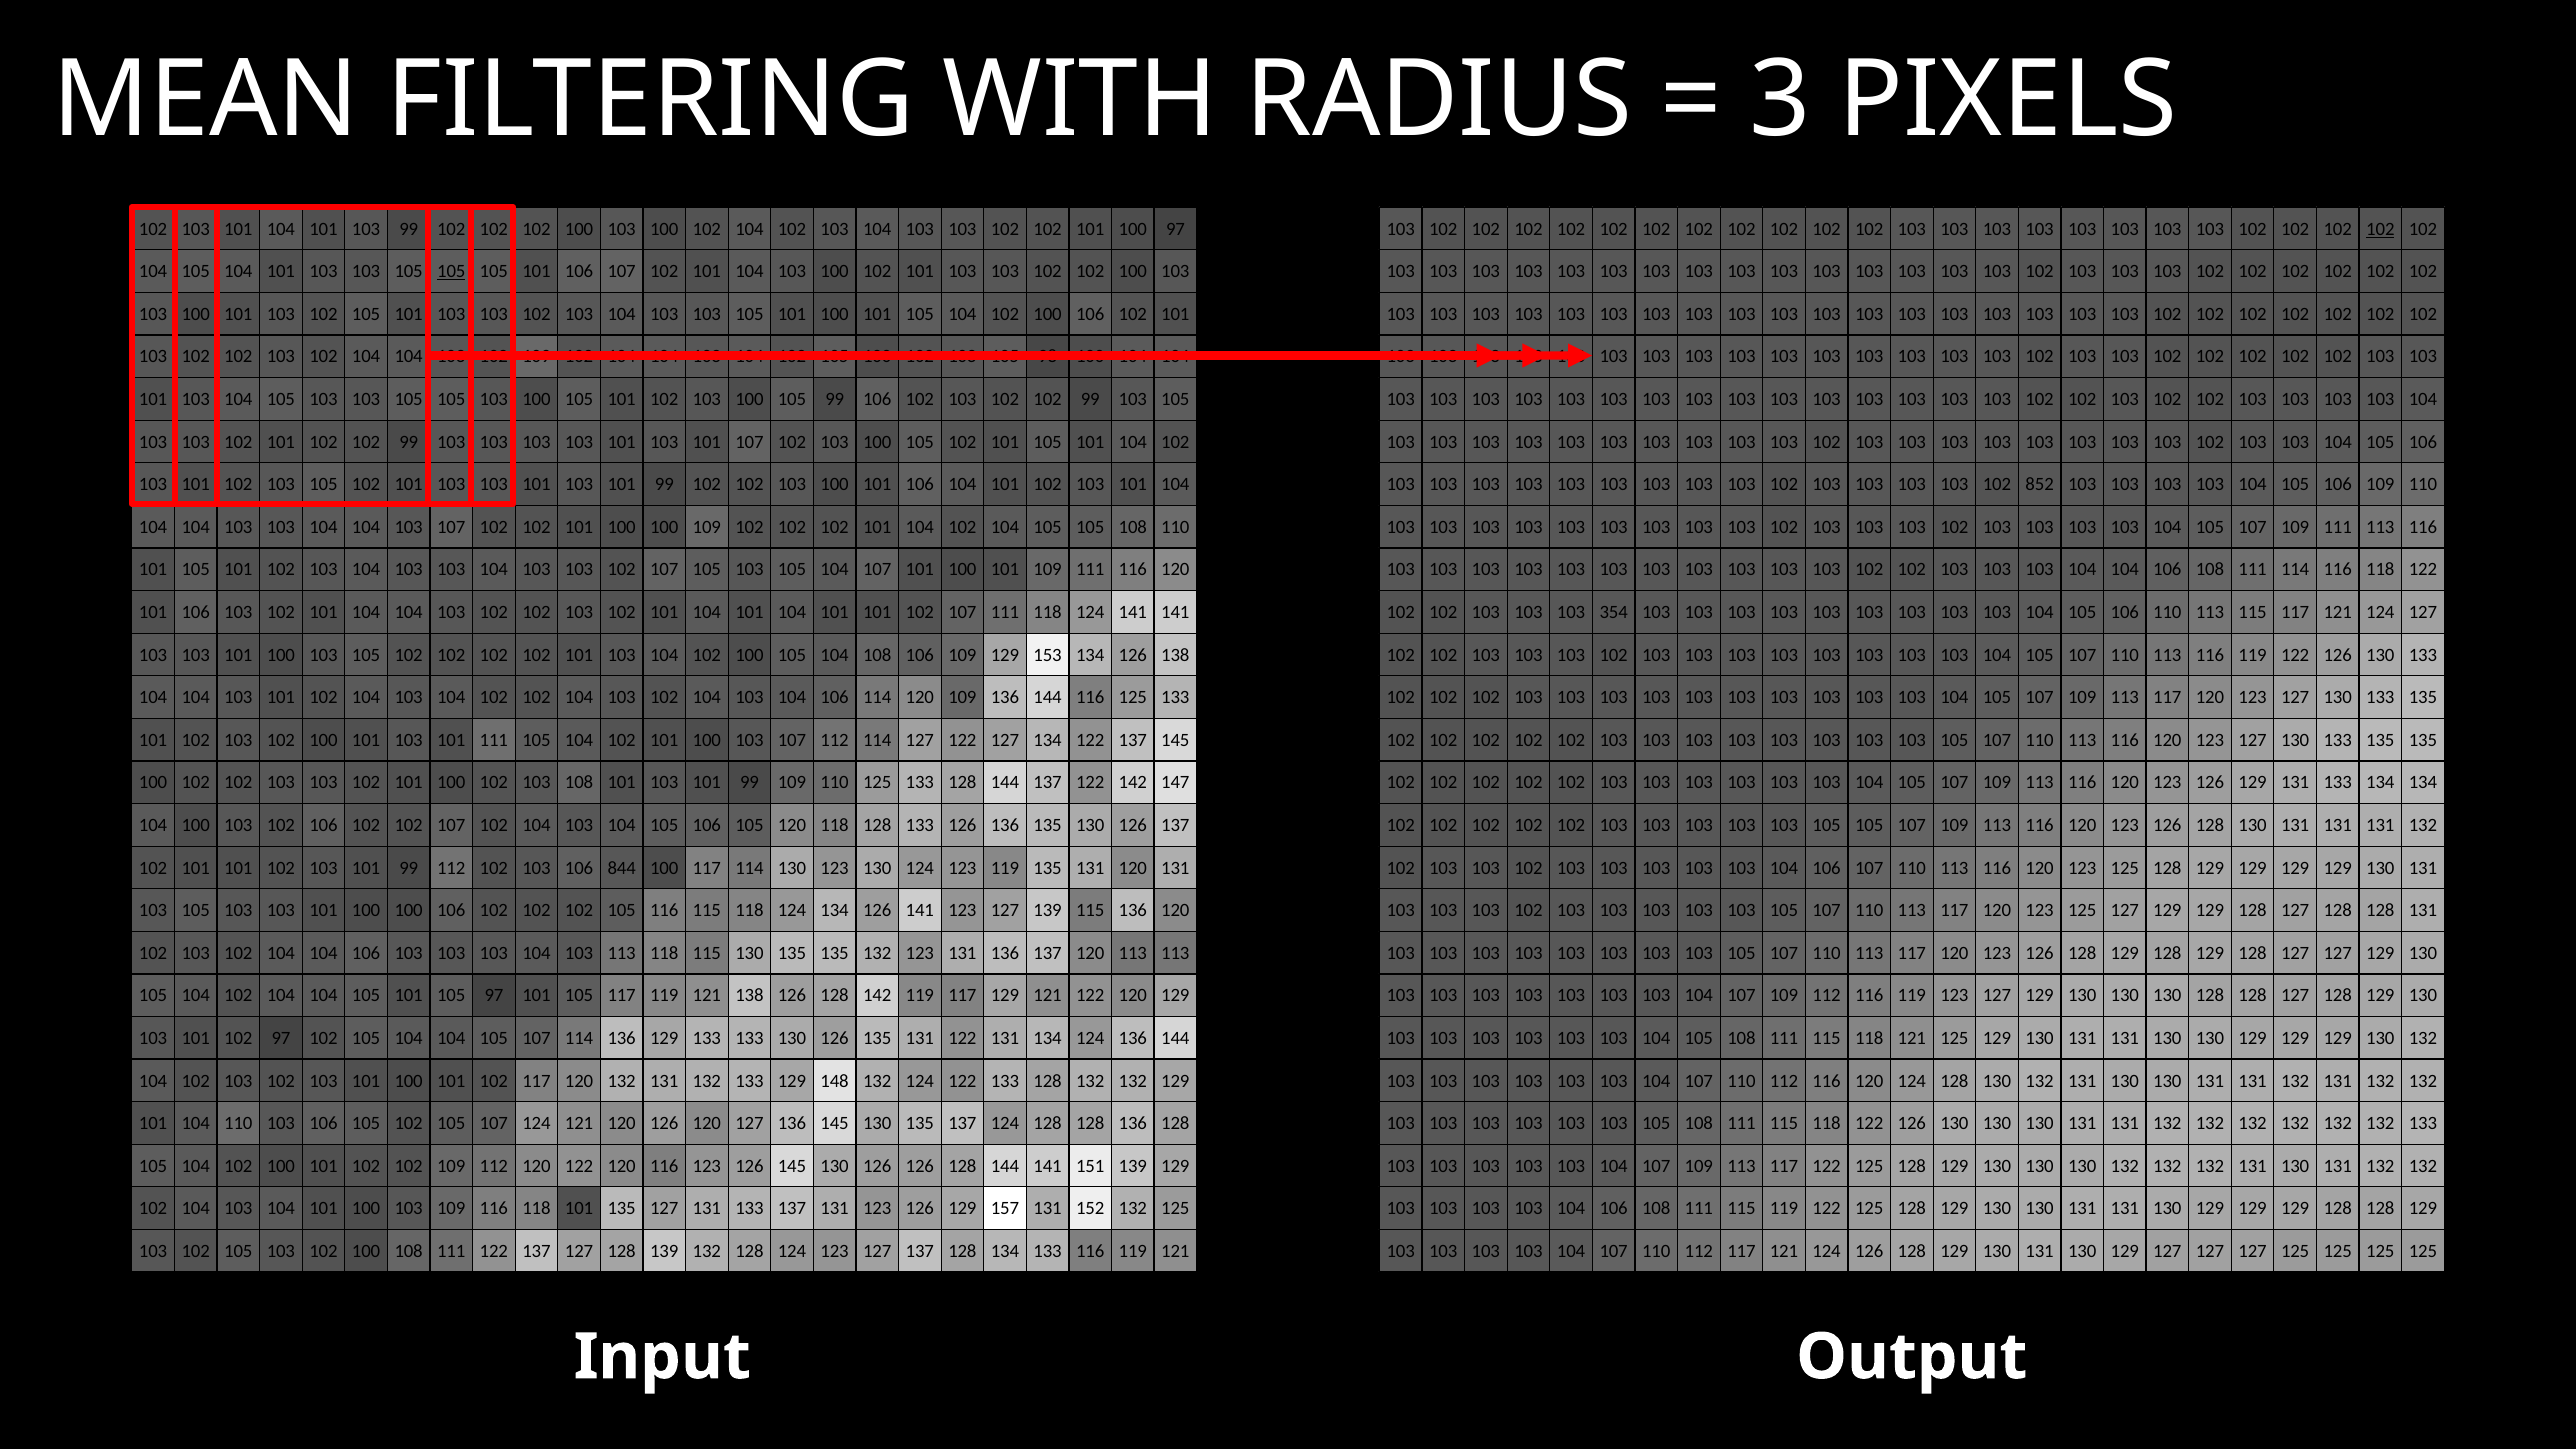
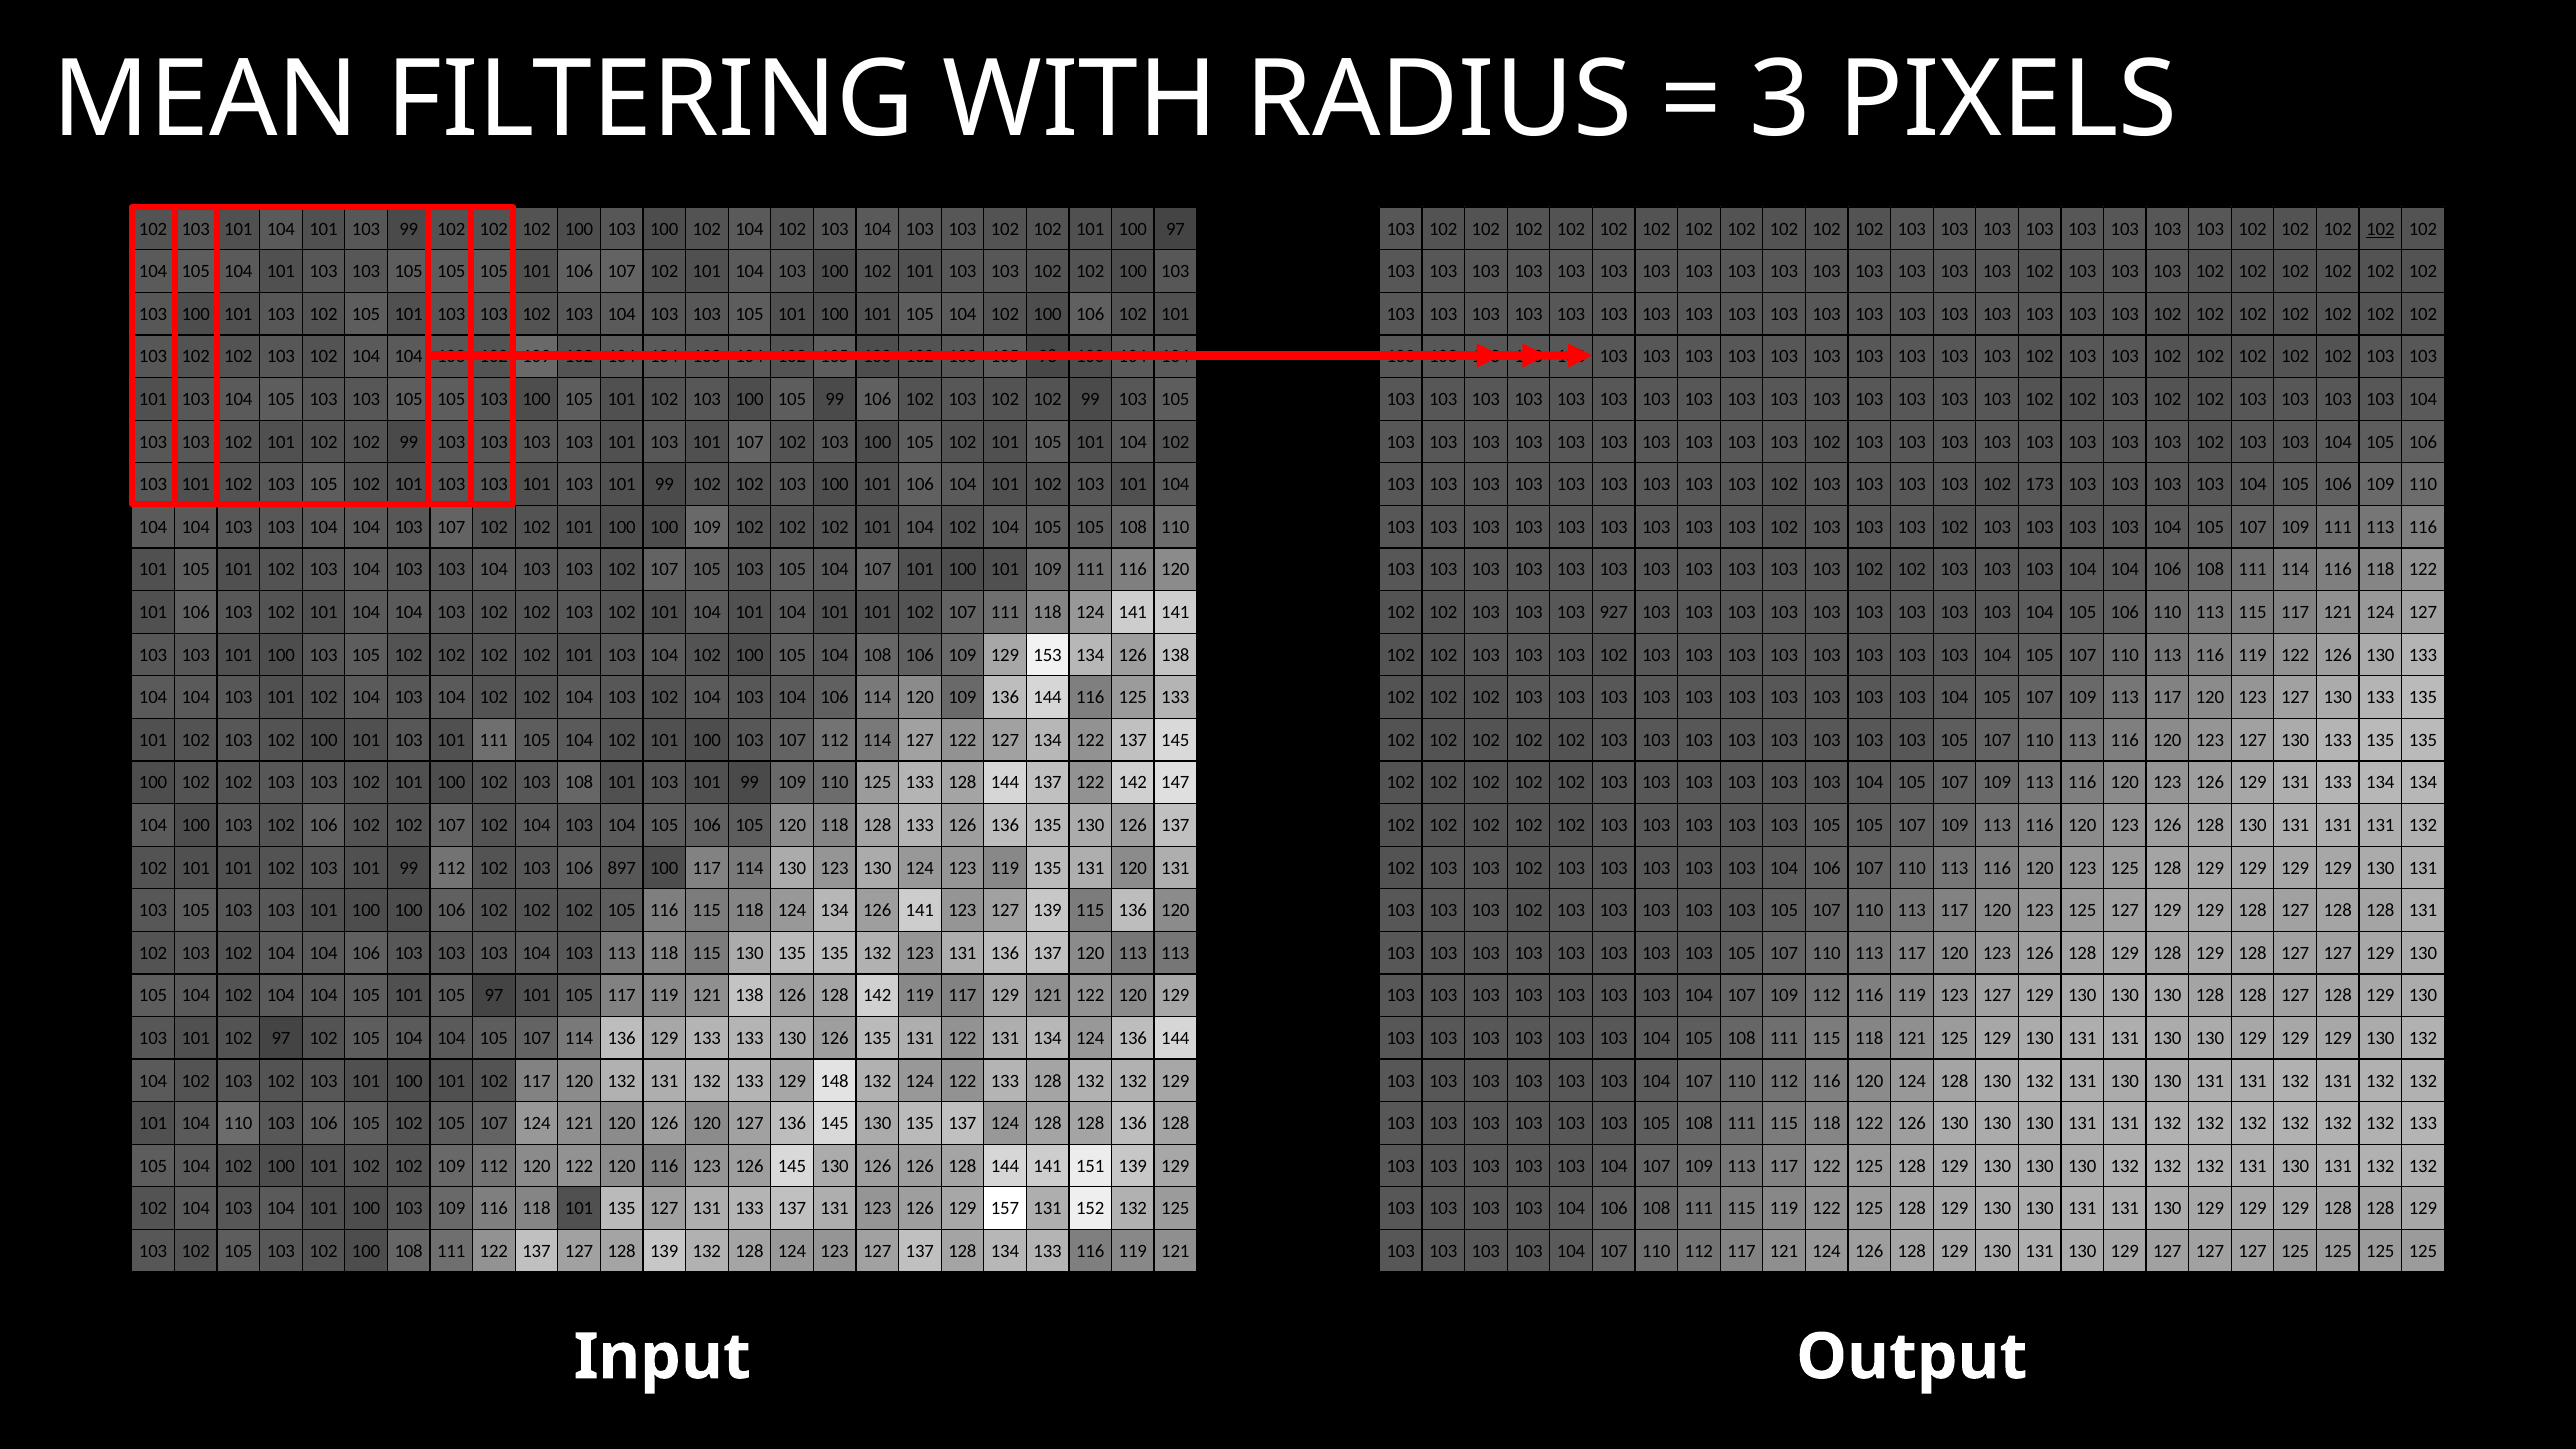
105 at (451, 272) underline: present -> none
852: 852 -> 173
354: 354 -> 927
844: 844 -> 897
